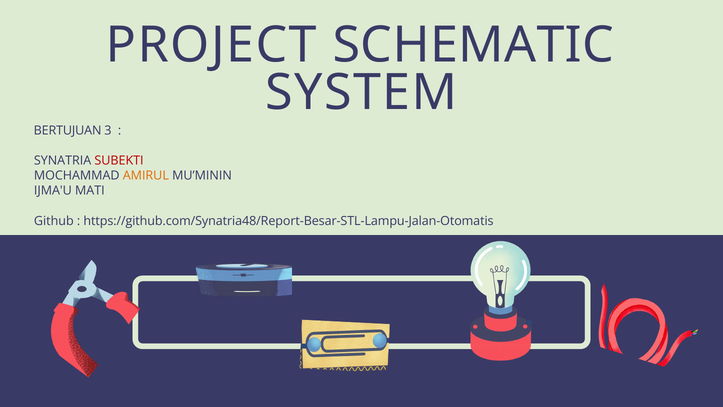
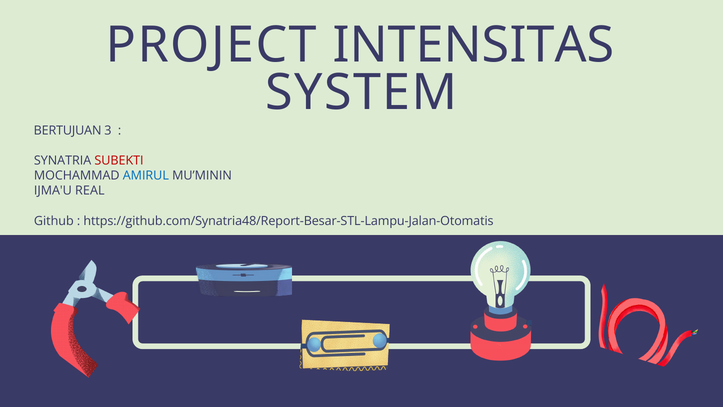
SCHEMATIC: SCHEMATIC -> INTENSITAS
AMIRUL colour: orange -> blue
MATI: MATI -> REAL
